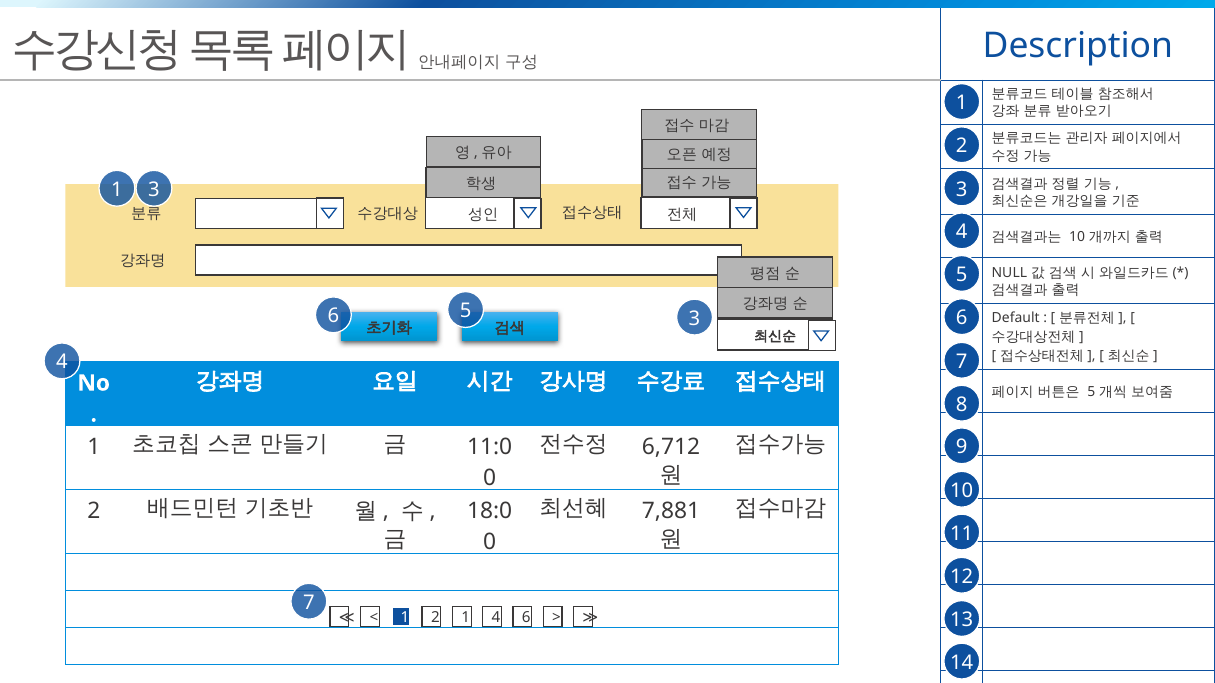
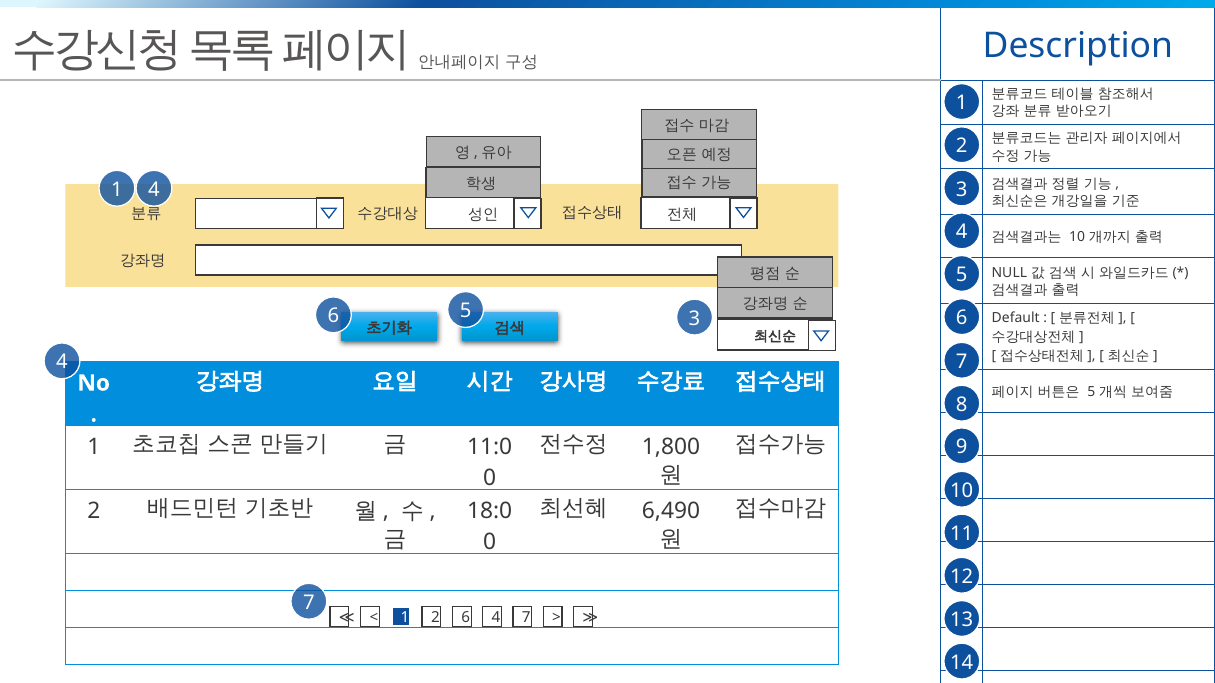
1 3: 3 -> 4
6,712: 6,712 -> 1,800
7,881: 7,881 -> 6,490
6 at (526, 618): 6 -> 7
2 1: 1 -> 6
